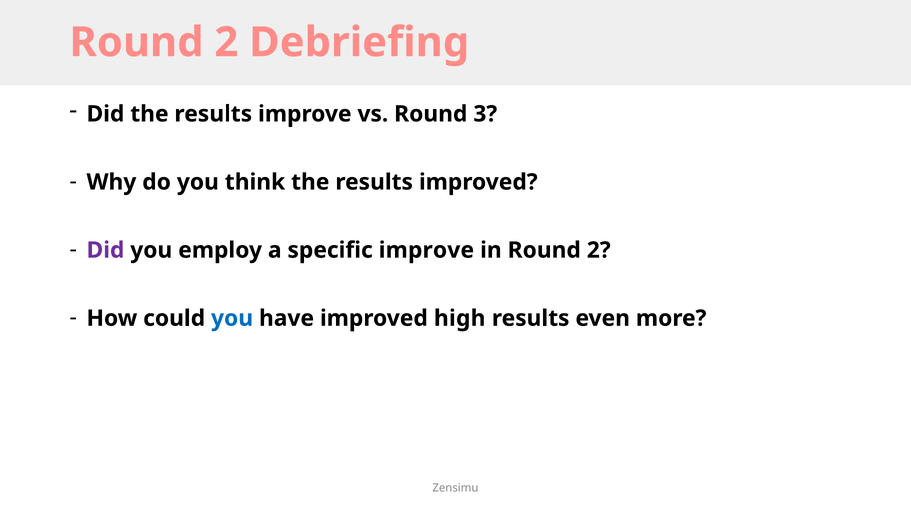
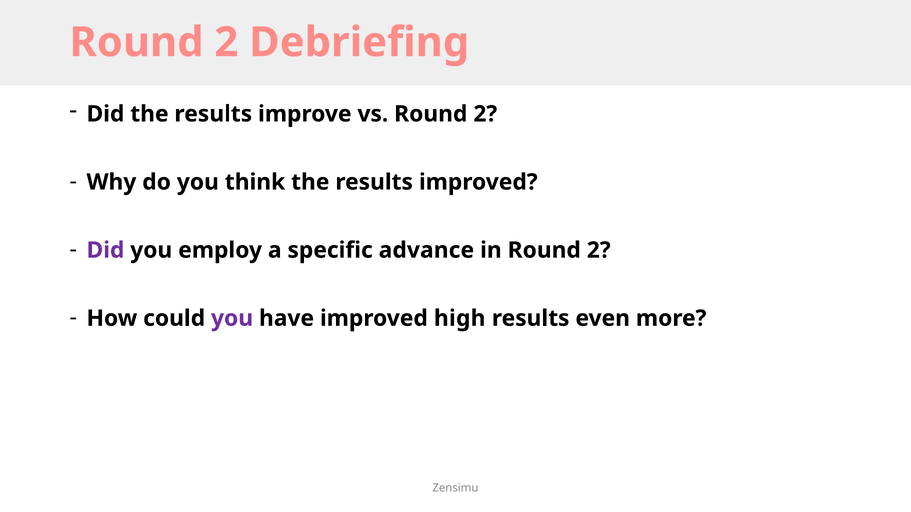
vs Round 3: 3 -> 2
specific improve: improve -> advance
you at (232, 319) colour: blue -> purple
